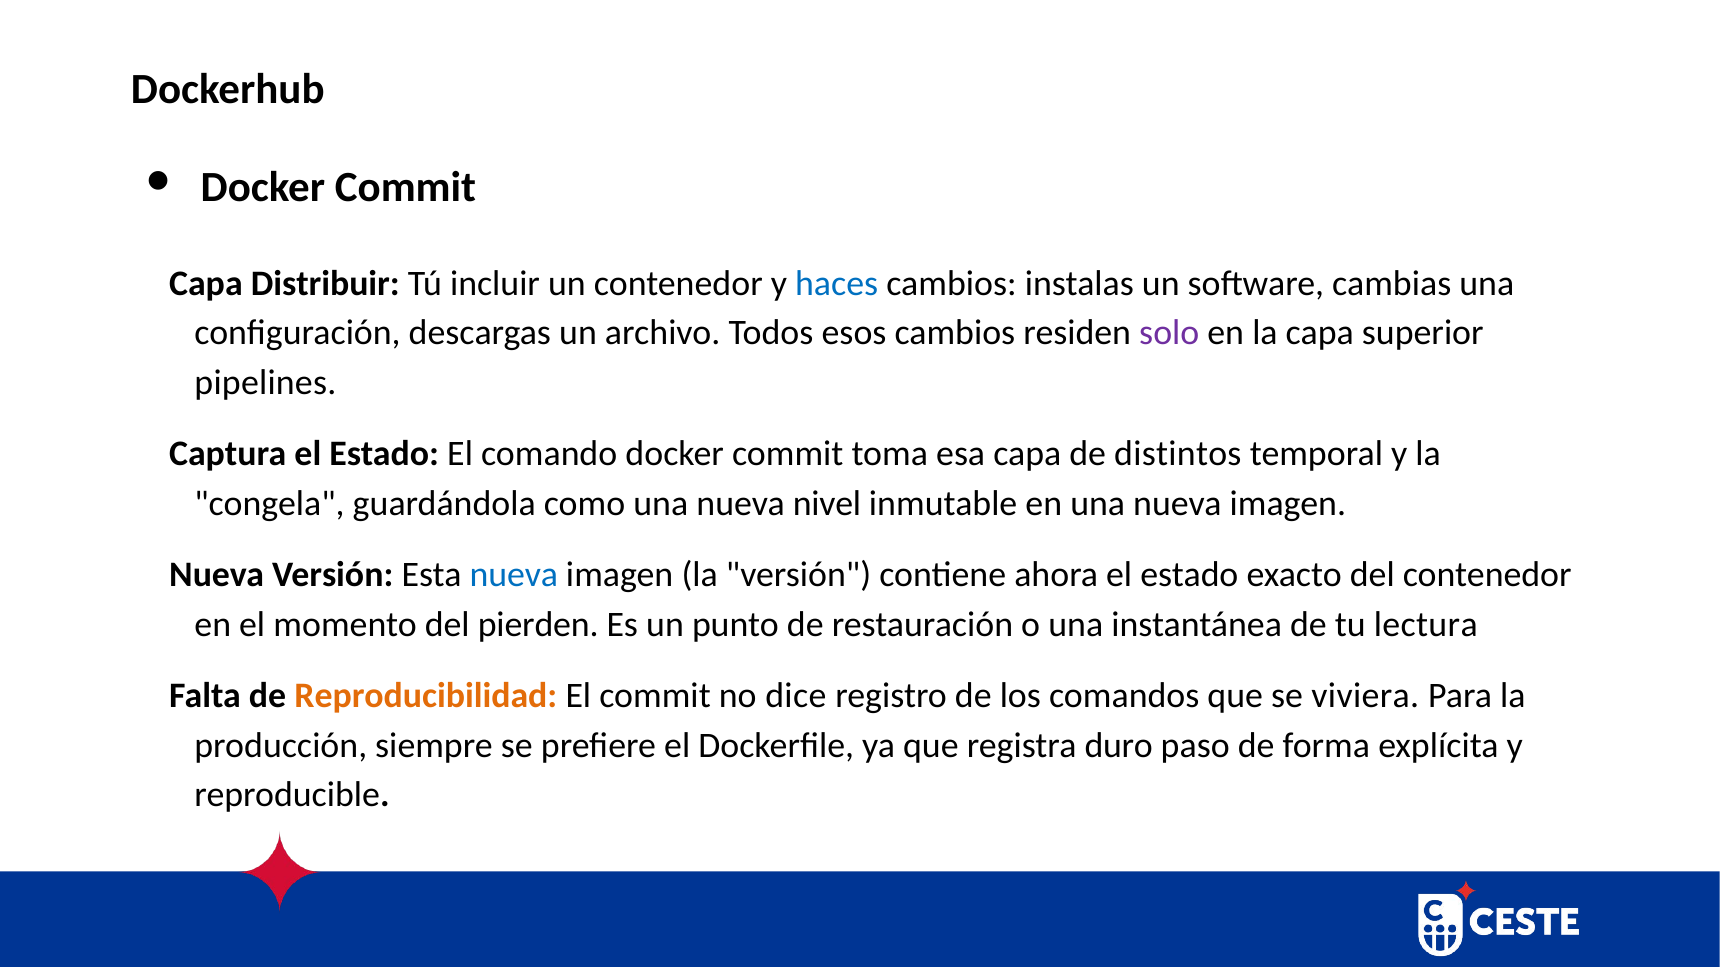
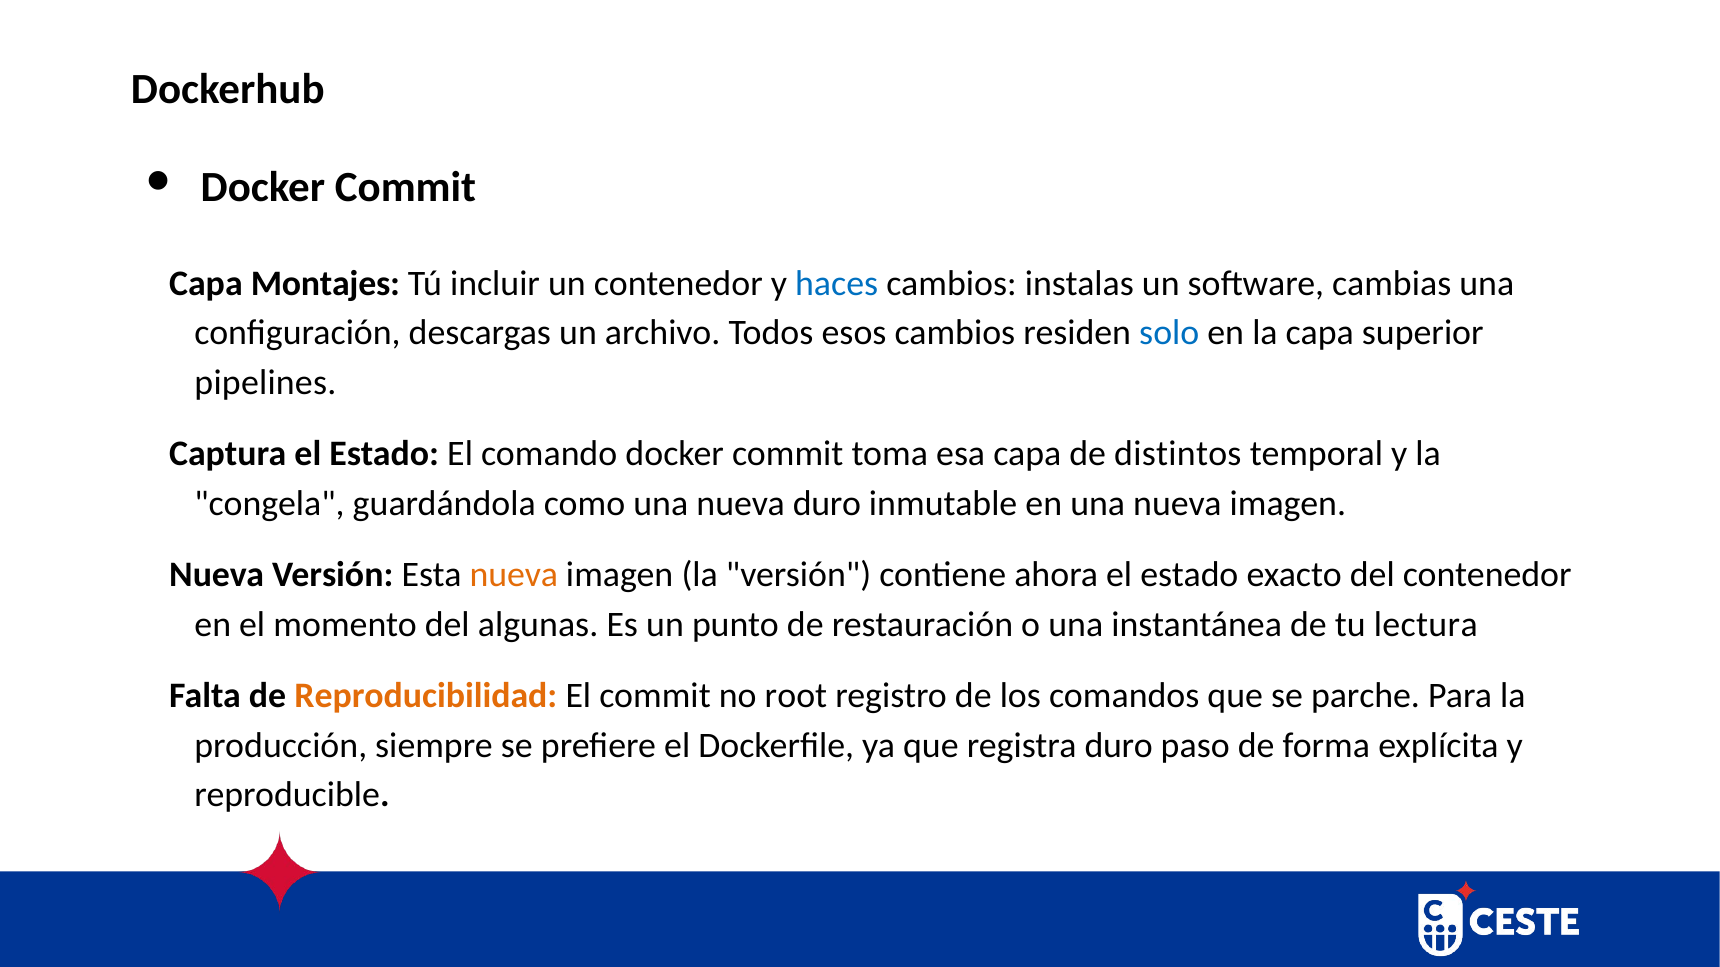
Distribuir: Distribuir -> Montajes
solo colour: purple -> blue
nueva nivel: nivel -> duro
nueva at (514, 575) colour: blue -> orange
pierden: pierden -> algunas
dice: dice -> root
viviera: viviera -> parche
